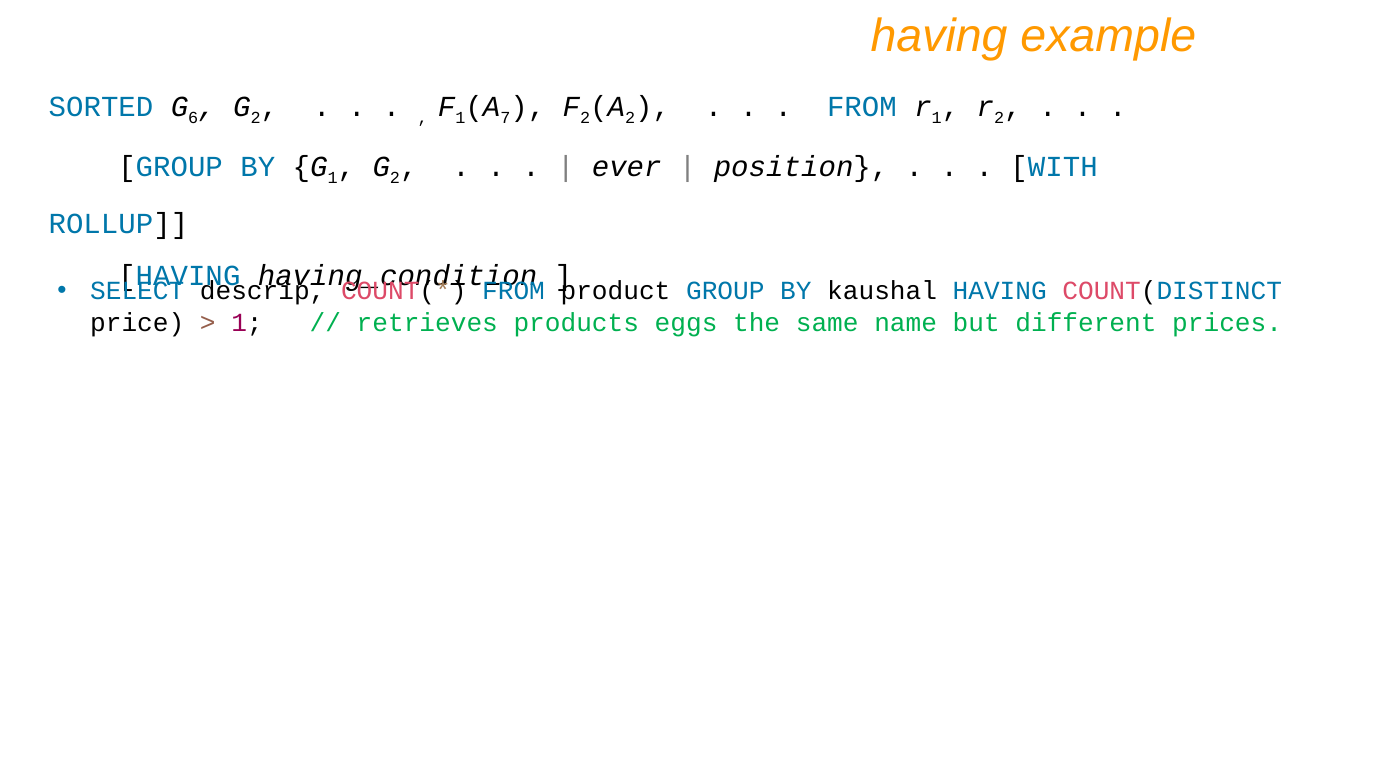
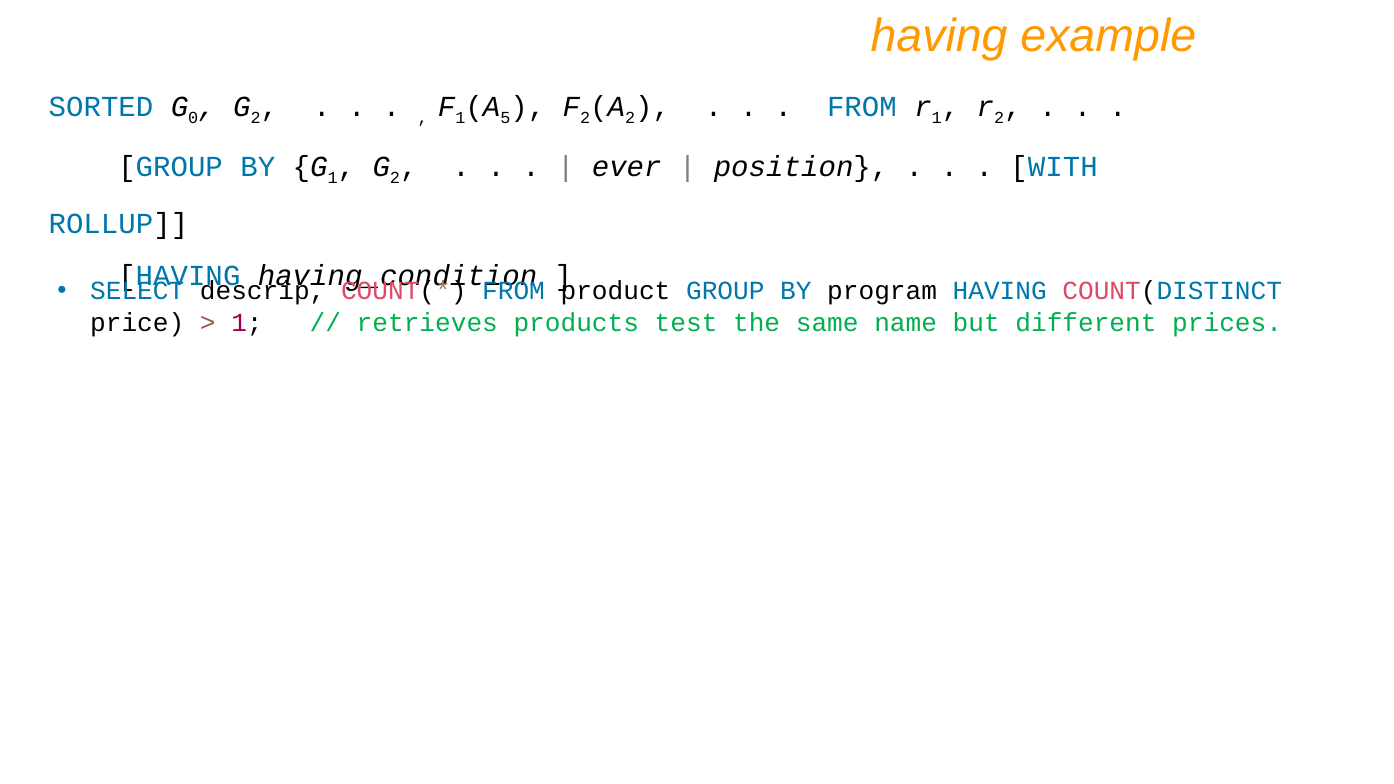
6: 6 -> 0
7: 7 -> 5
kaushal: kaushal -> program
eggs: eggs -> test
